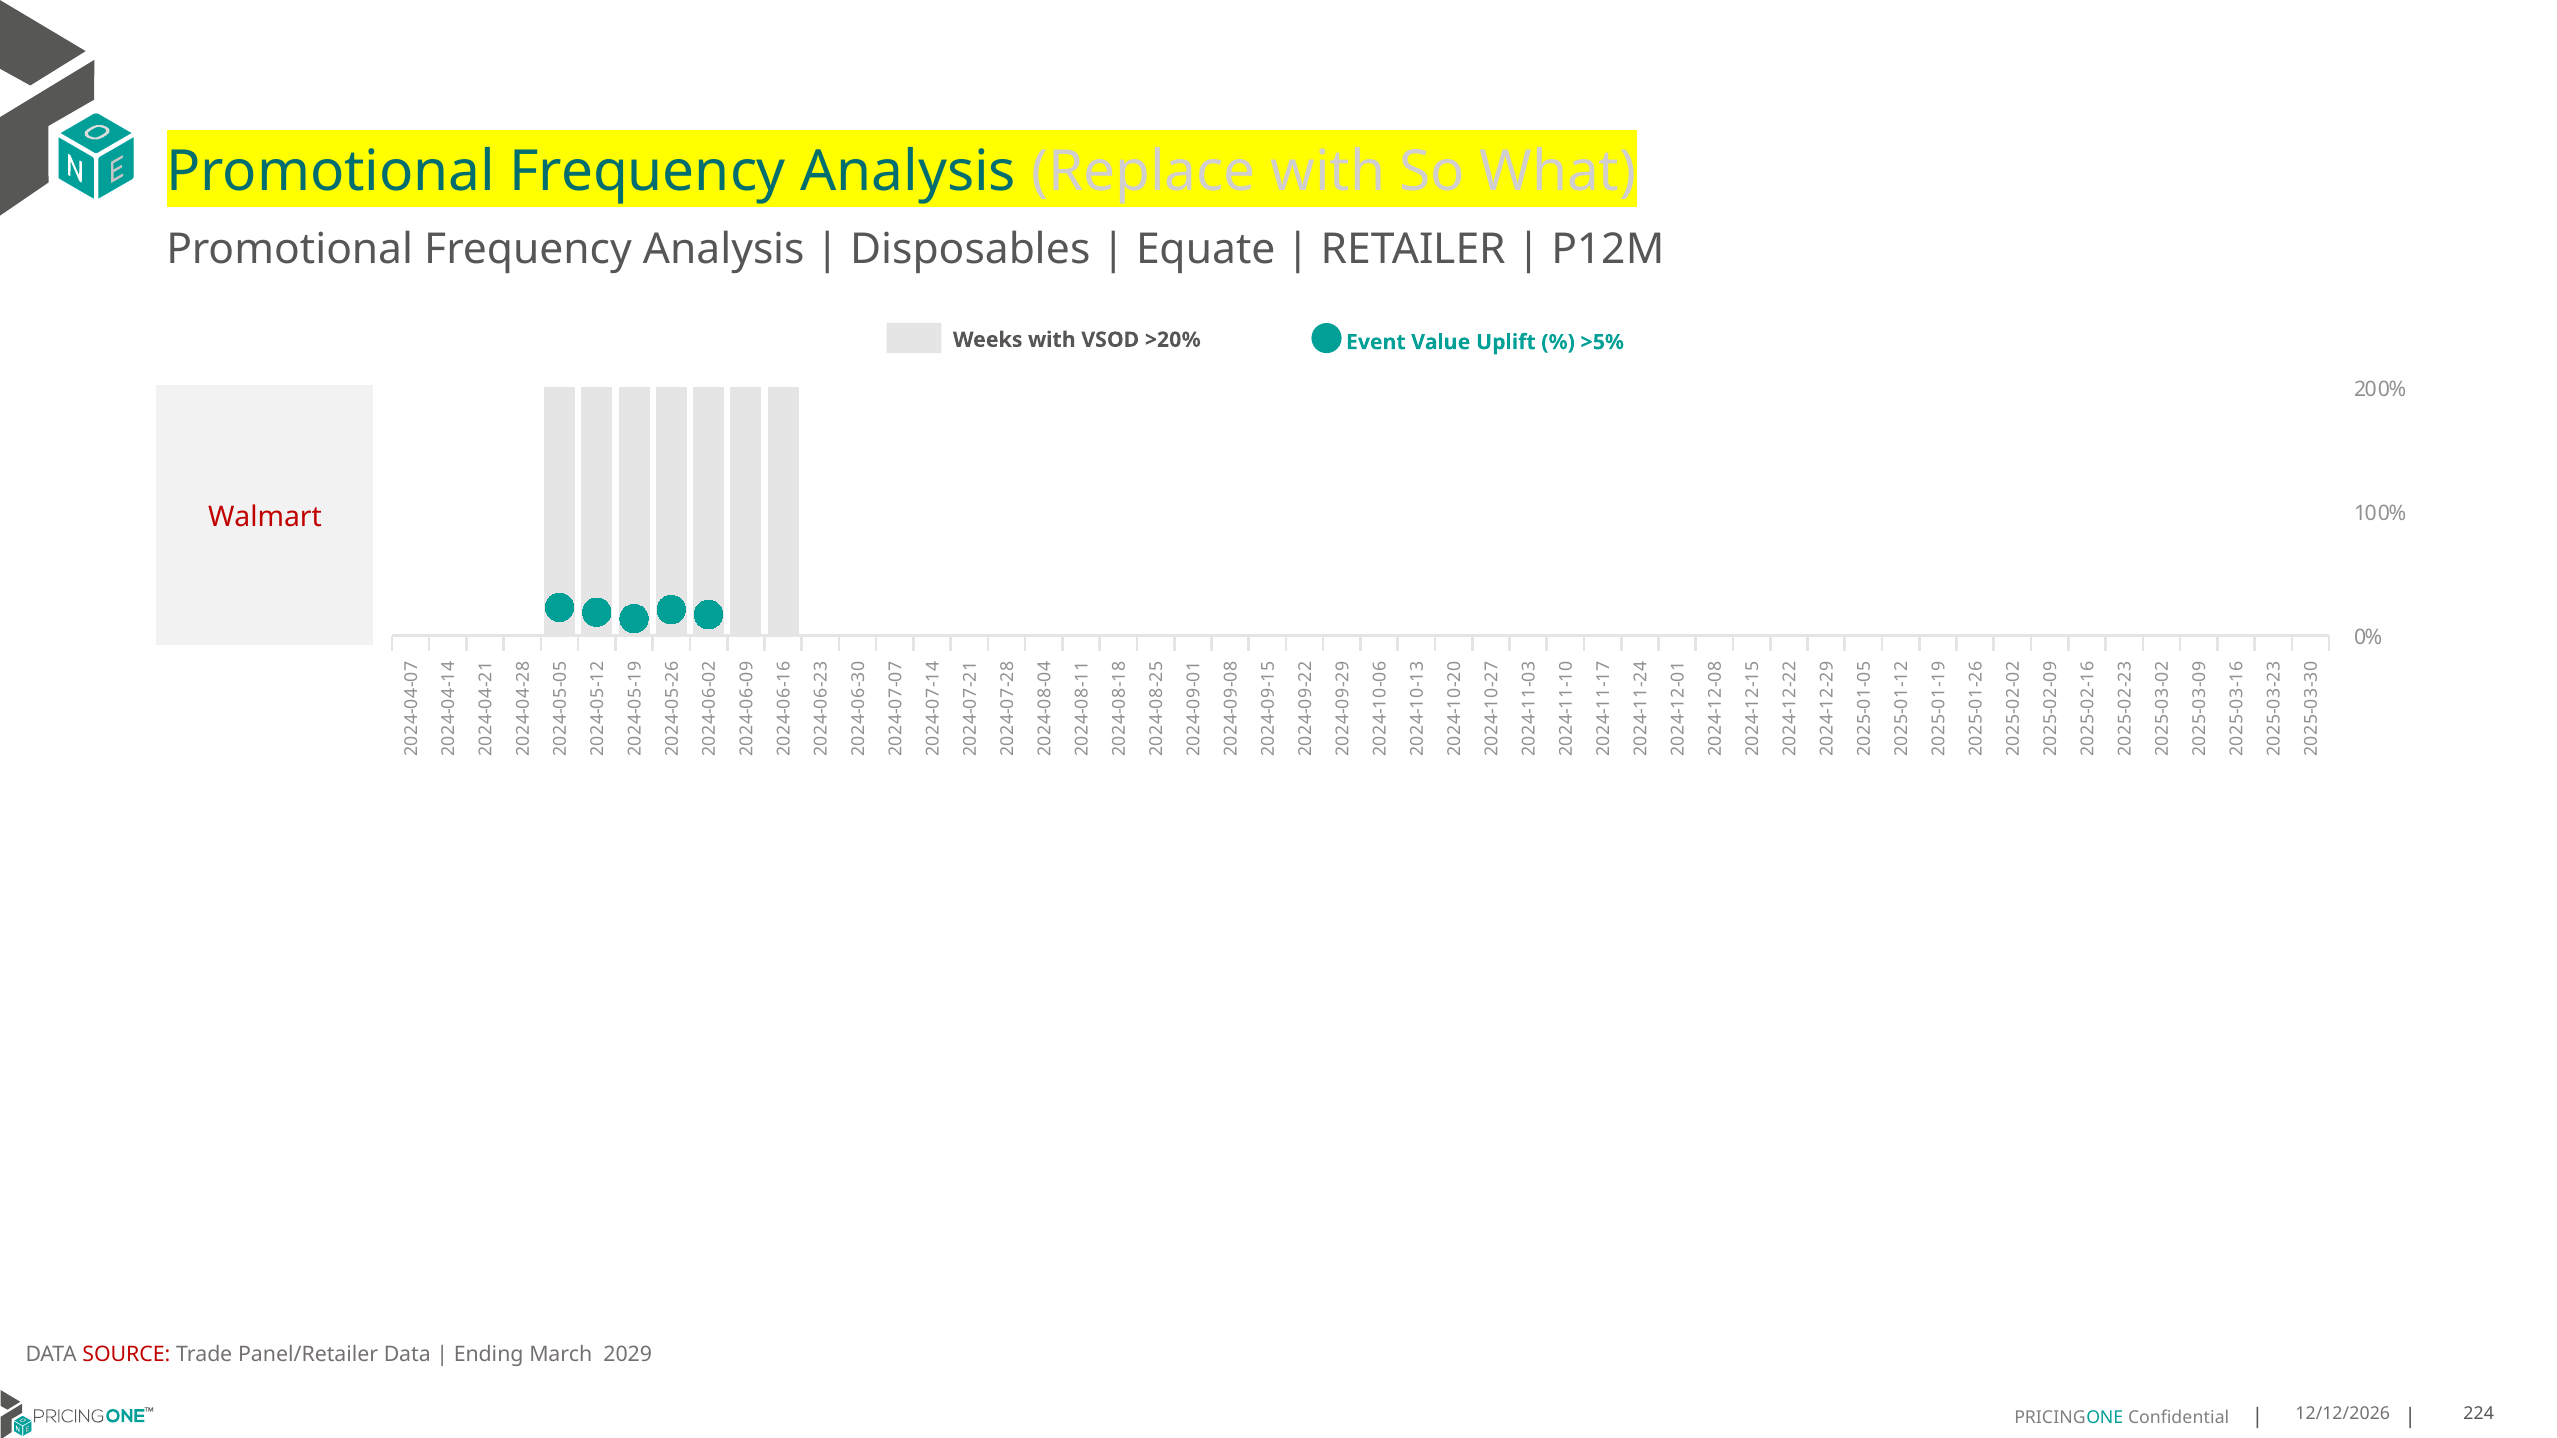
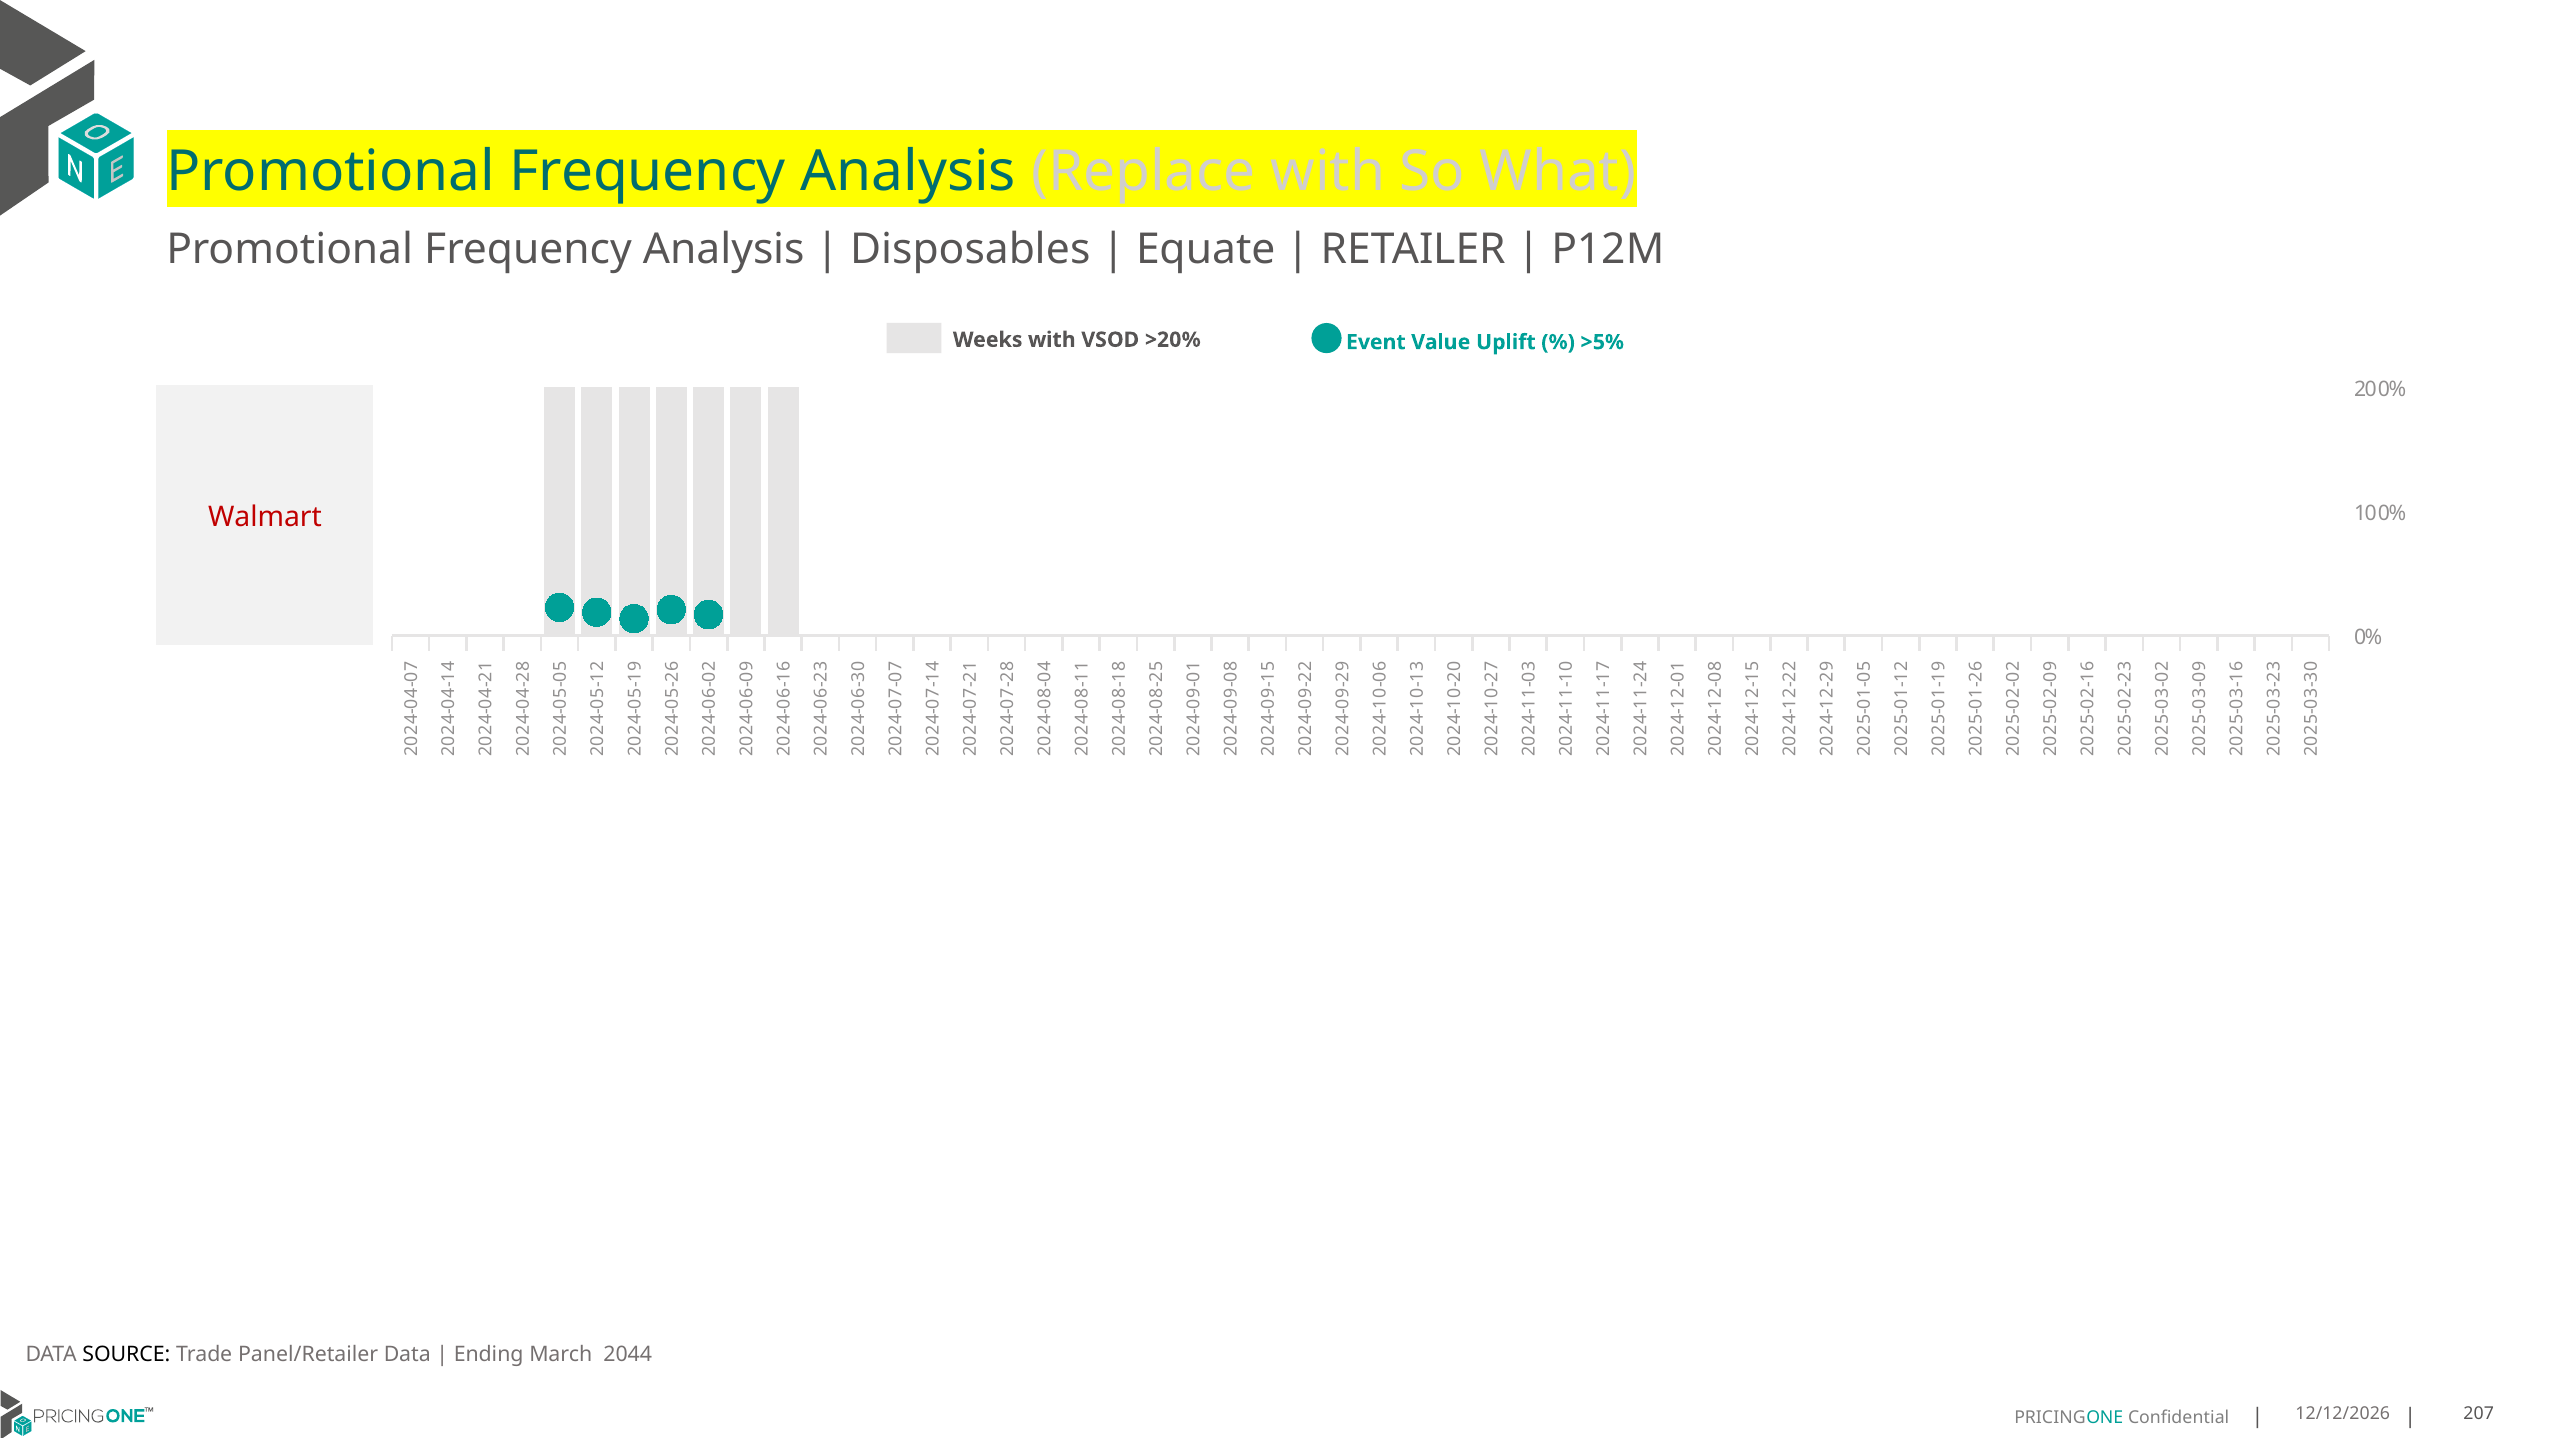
SOURCE colour: red -> black
2029: 2029 -> 2044
224: 224 -> 207
